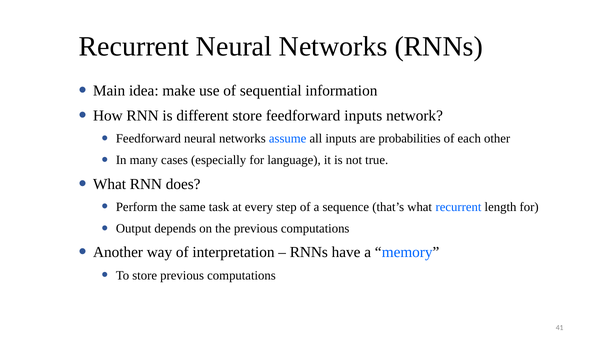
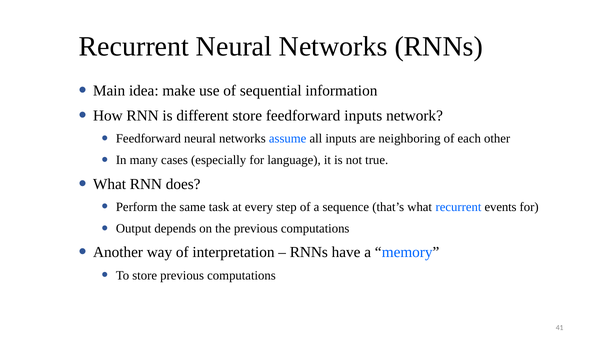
probabilities: probabilities -> neighboring
length: length -> events
